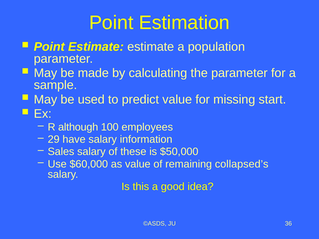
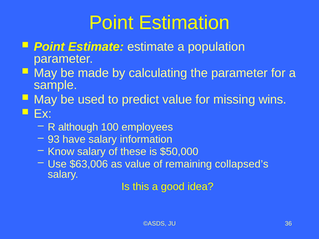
start: start -> wins
29: 29 -> 93
Sales: Sales -> Know
$60,000: $60,000 -> $63,006
